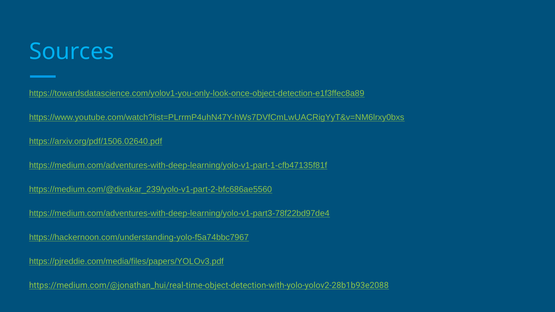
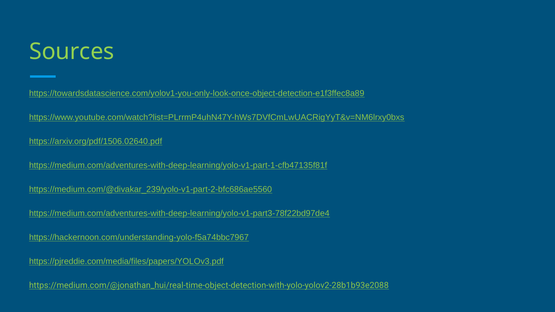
Sources colour: light blue -> light green
